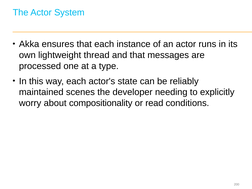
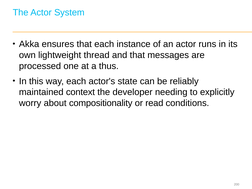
type: type -> thus
scenes: scenes -> context
